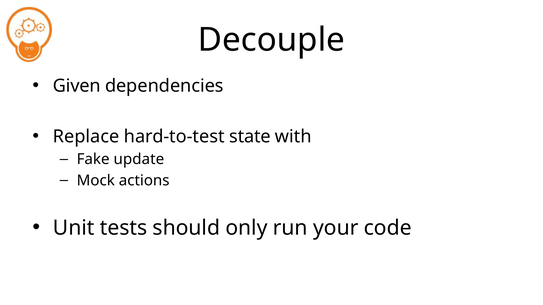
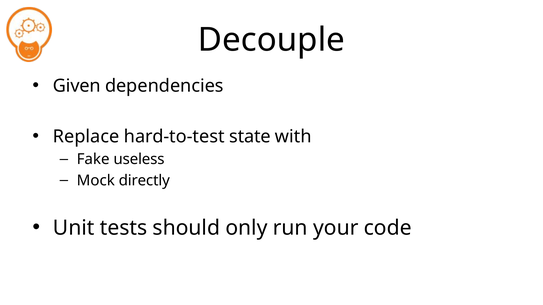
update: update -> useless
actions: actions -> directly
